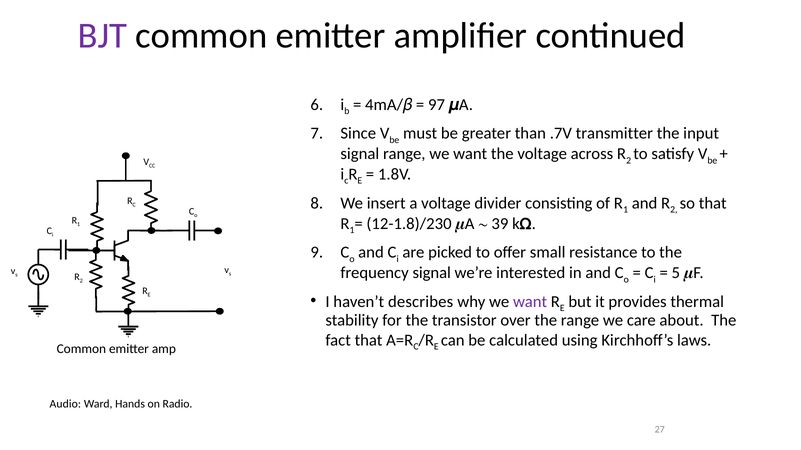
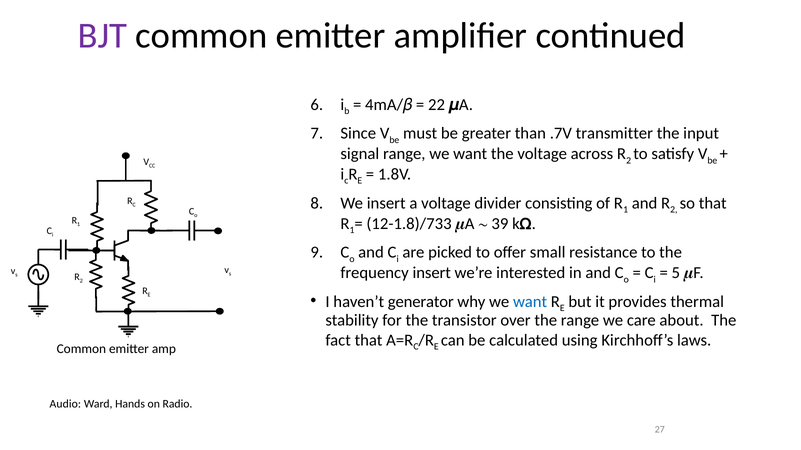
97: 97 -> 22
12-1.8)/230: 12-1.8)/230 -> 12-1.8)/733
frequency signal: signal -> insert
describes: describes -> generator
want at (530, 302) colour: purple -> blue
